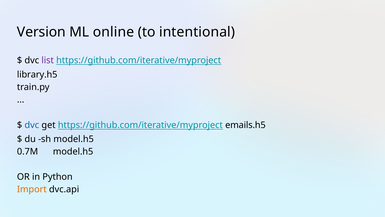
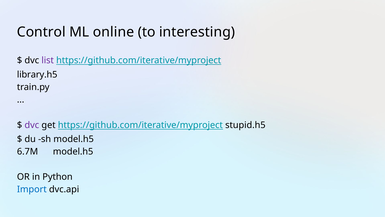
Version: Version -> Control
intentional: intentional -> interesting
dvc at (32, 125) colour: blue -> purple
emails.h5: emails.h5 -> stupid.h5
0.7M: 0.7M -> 6.7M
Import colour: orange -> blue
